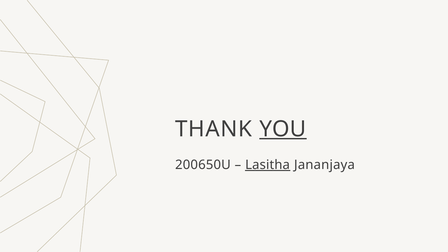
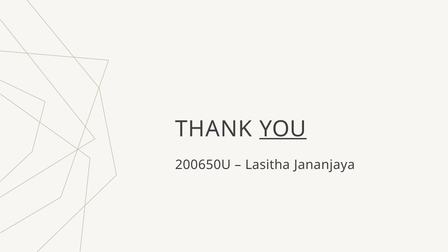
Lasitha underline: present -> none
